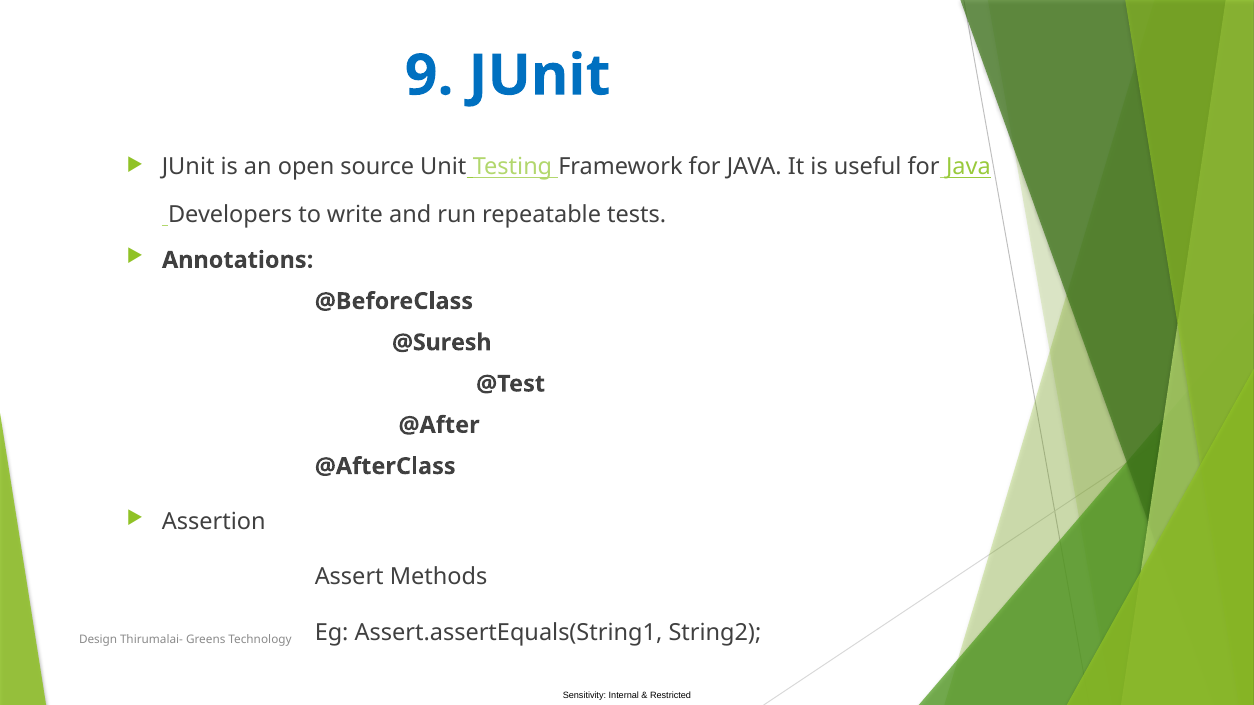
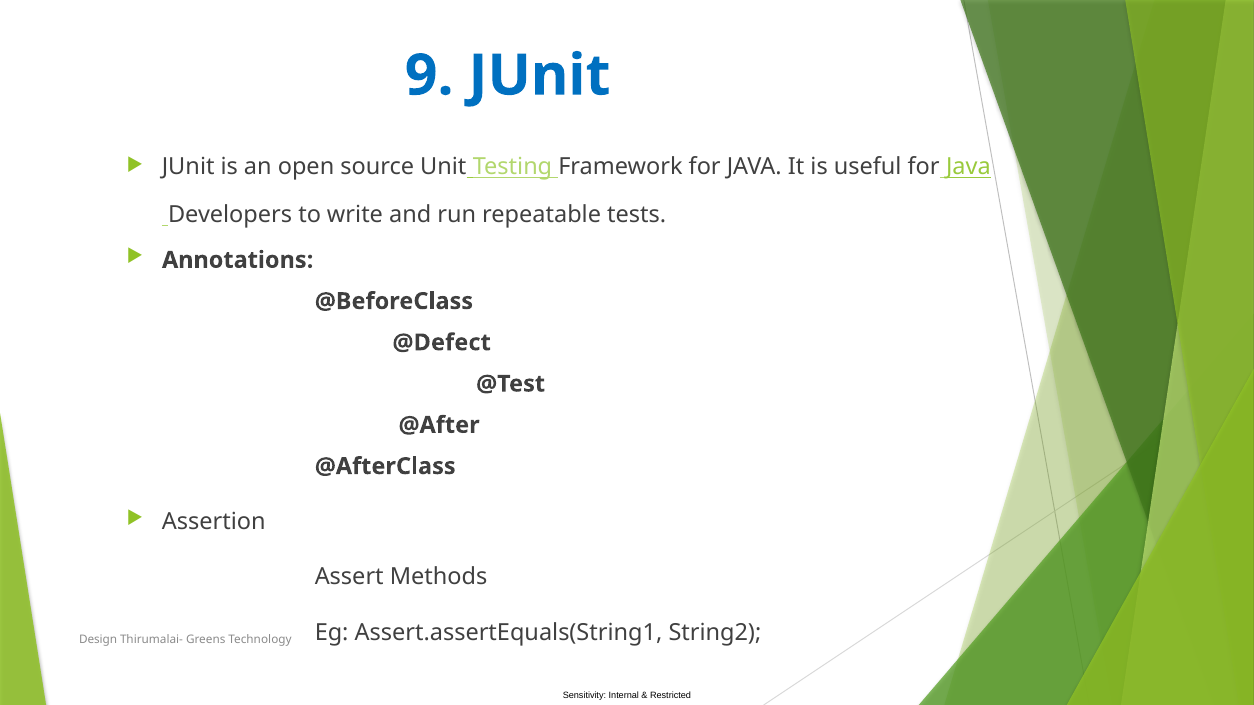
@Suresh: @Suresh -> @Defect
